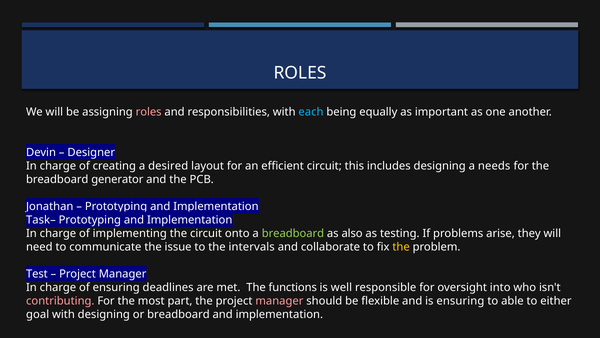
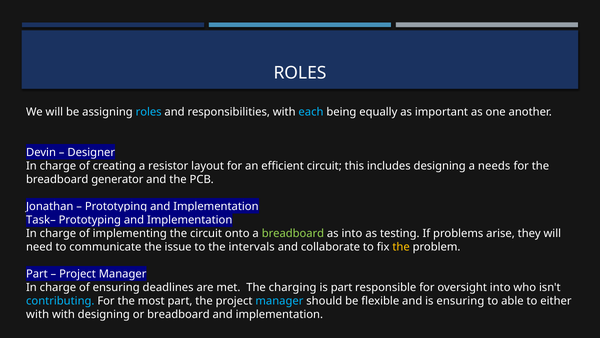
roles at (149, 112) colour: pink -> light blue
desired: desired -> resistor
as also: also -> into
Test at (37, 274): Test -> Part
functions: functions -> charging
is well: well -> part
contributing colour: pink -> light blue
manager at (279, 301) colour: pink -> light blue
goal at (38, 314): goal -> with
